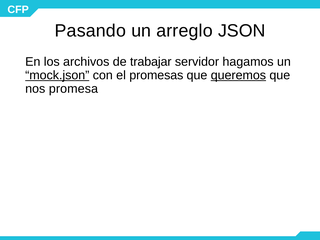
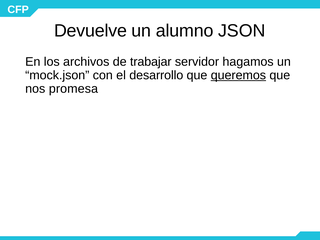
Pasando: Pasando -> Devuelve
arreglo: arreglo -> alumno
mock.json underline: present -> none
promesas: promesas -> desarrollo
